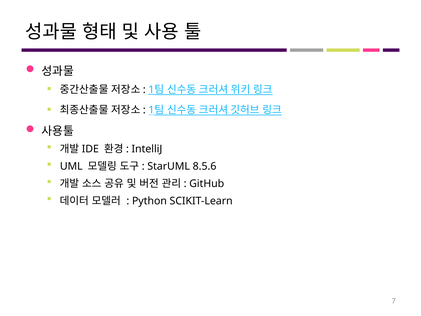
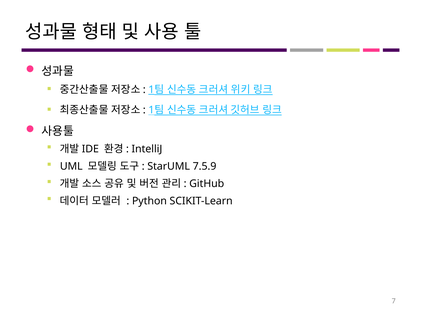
8.5.6: 8.5.6 -> 7.5.9
